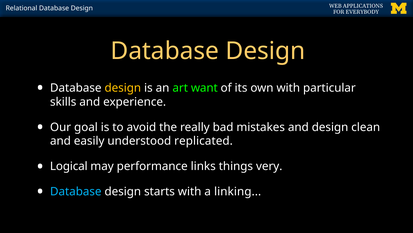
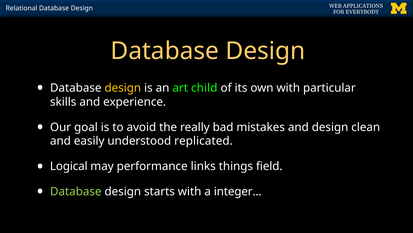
want: want -> child
very: very -> field
Database at (76, 191) colour: light blue -> light green
linking: linking -> integer
